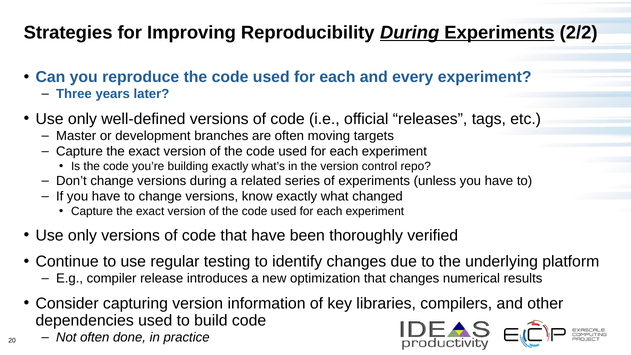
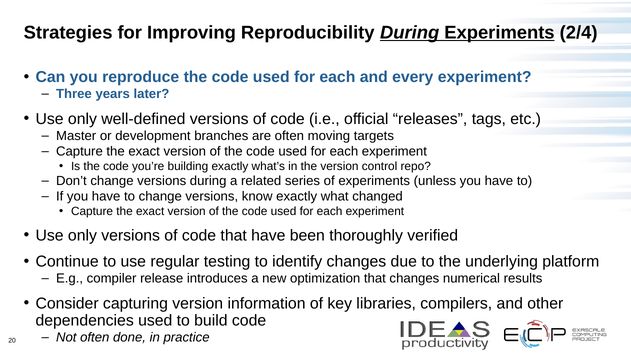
2/2: 2/2 -> 2/4
